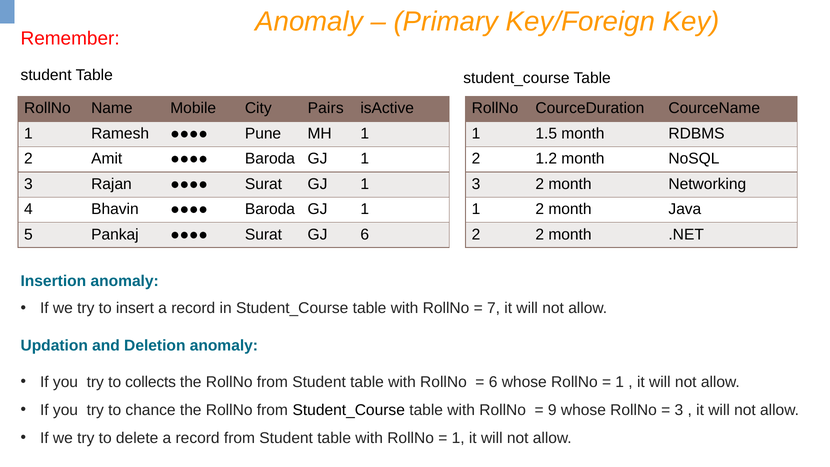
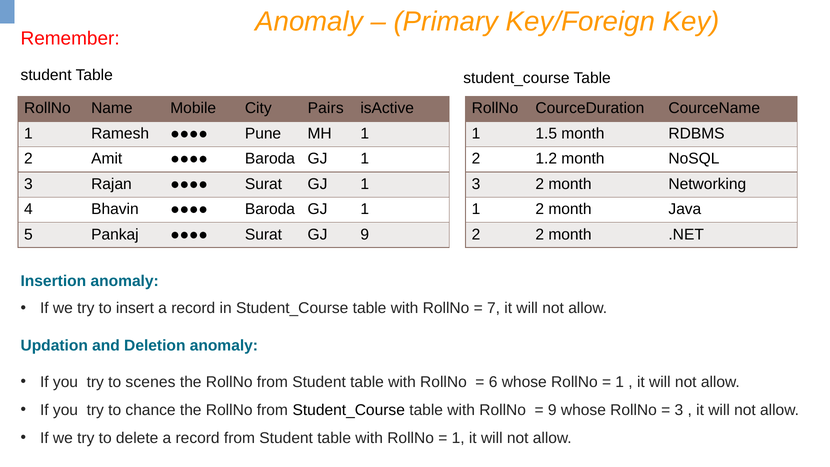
GJ 6: 6 -> 9
collects: collects -> scenes
